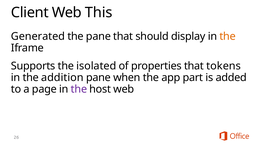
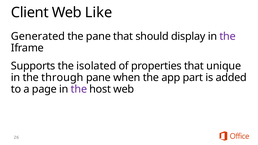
This: This -> Like
the at (228, 36) colour: orange -> purple
tokens: tokens -> unique
addition: addition -> through
